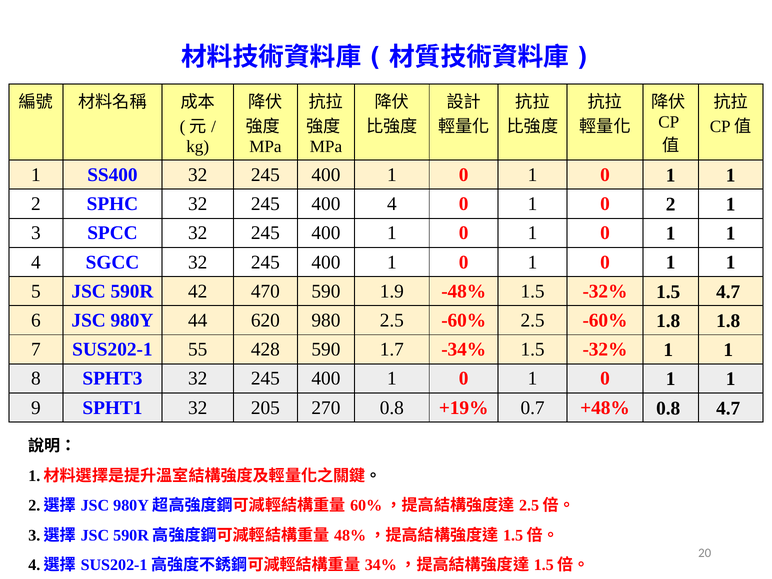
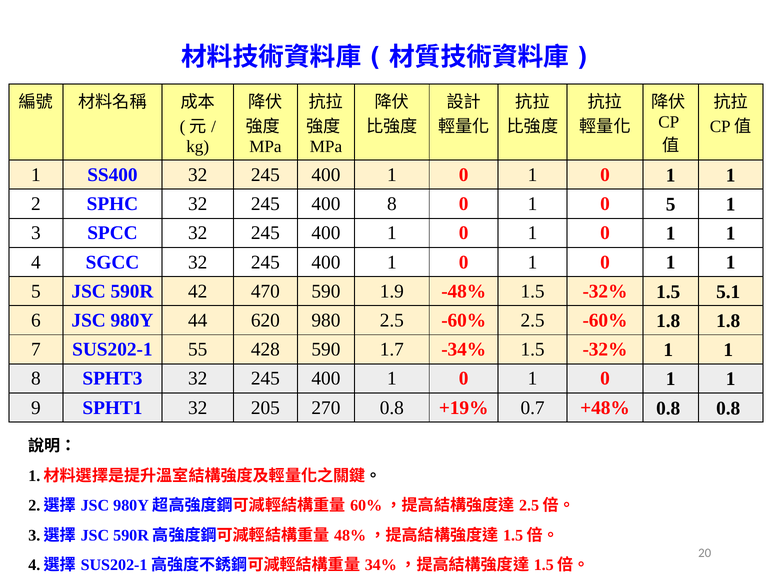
400 4: 4 -> 8
0 2: 2 -> 5
1.5 4.7: 4.7 -> 5.1
0.8 4.7: 4.7 -> 0.8
